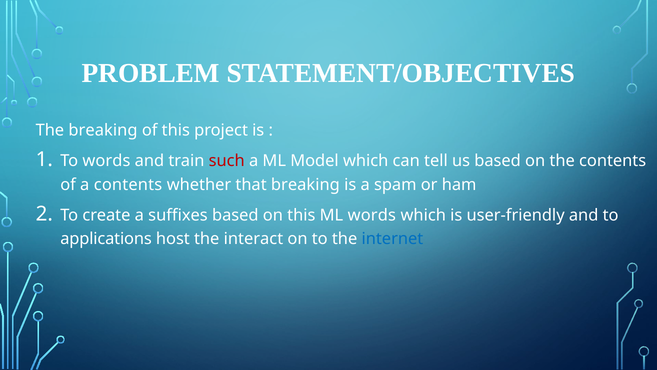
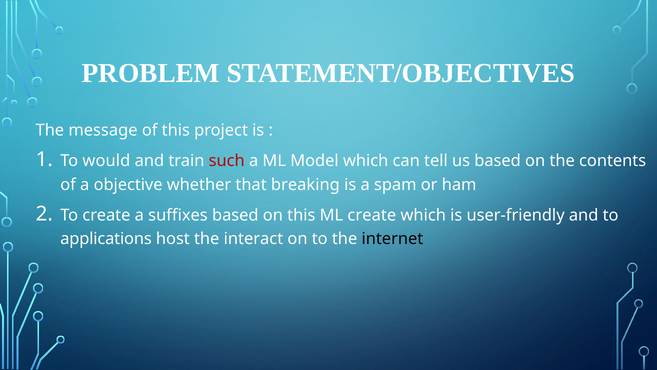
The breaking: breaking -> message
To words: words -> would
a contents: contents -> objective
ML words: words -> create
internet colour: blue -> black
